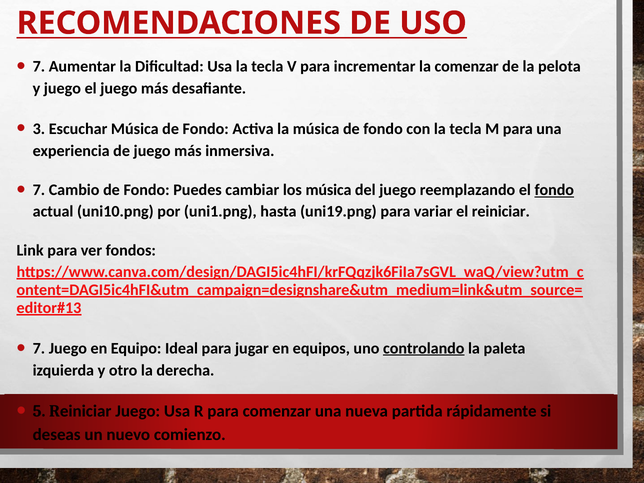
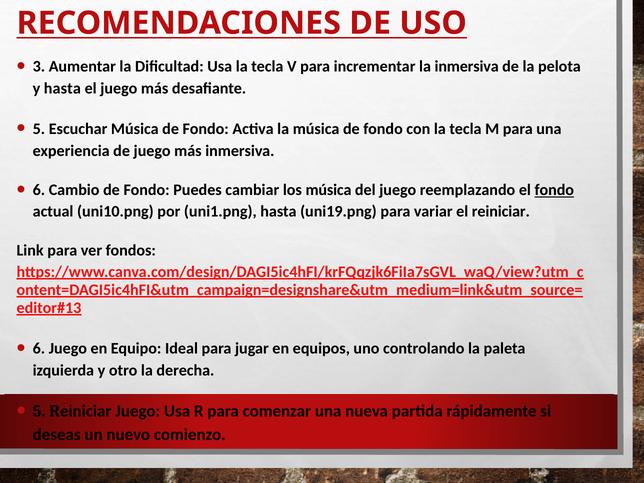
7 at (39, 66): 7 -> 3
la comenzar: comenzar -> inmersiva
y juego: juego -> hasta
3 at (39, 129): 3 -> 5
7 at (39, 190): 7 -> 6
7 at (39, 348): 7 -> 6
controlando underline: present -> none
